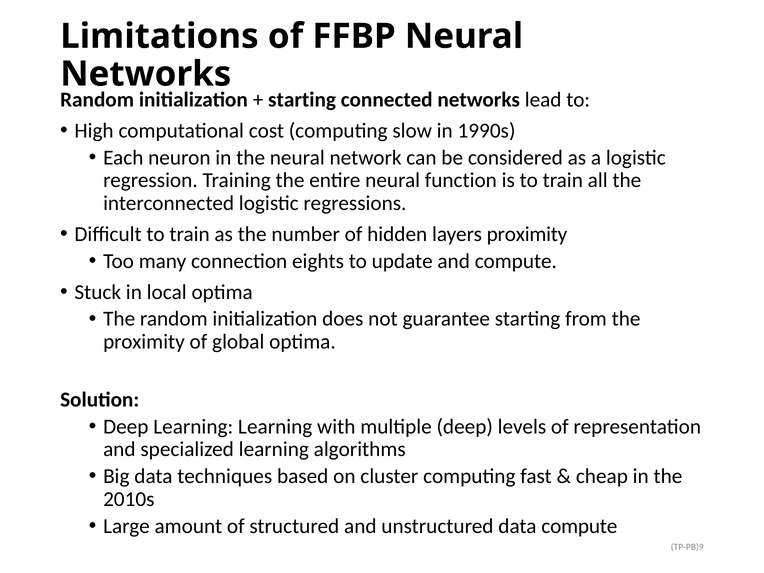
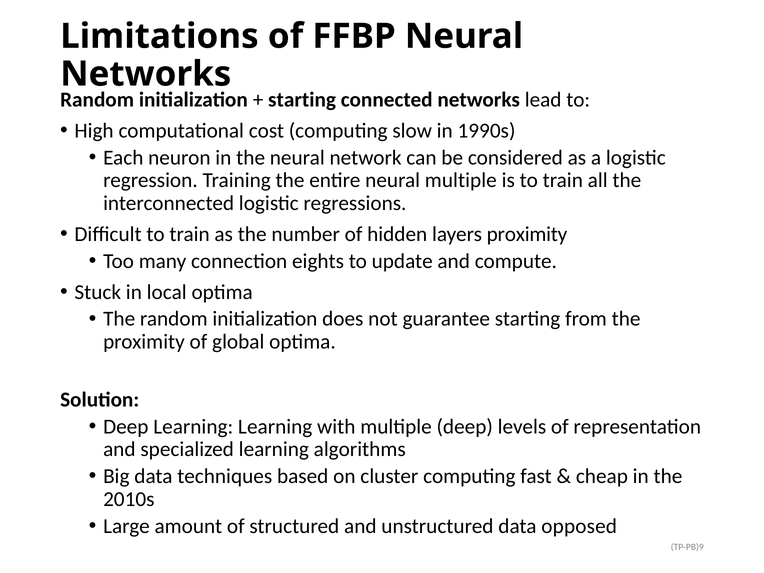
neural function: function -> multiple
data compute: compute -> opposed
